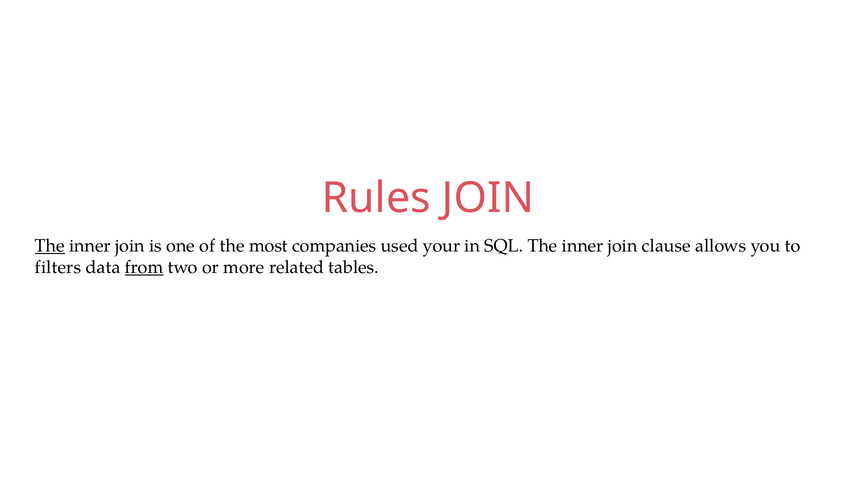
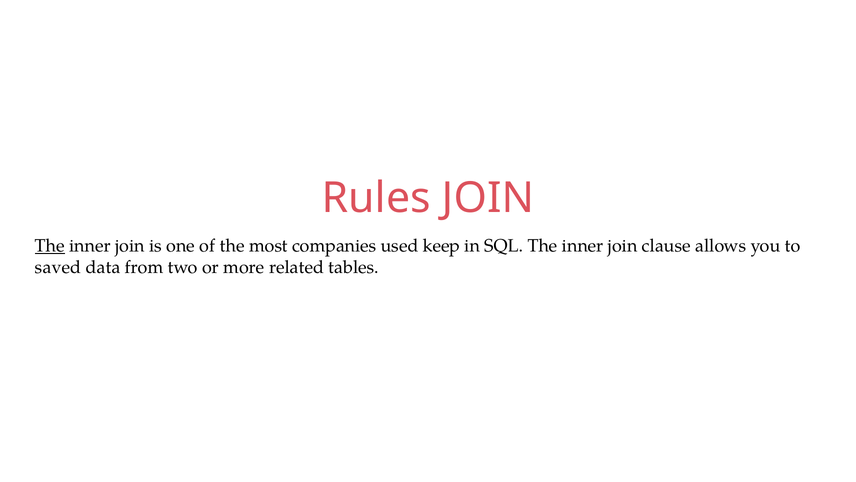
your: your -> keep
filters: filters -> saved
from underline: present -> none
